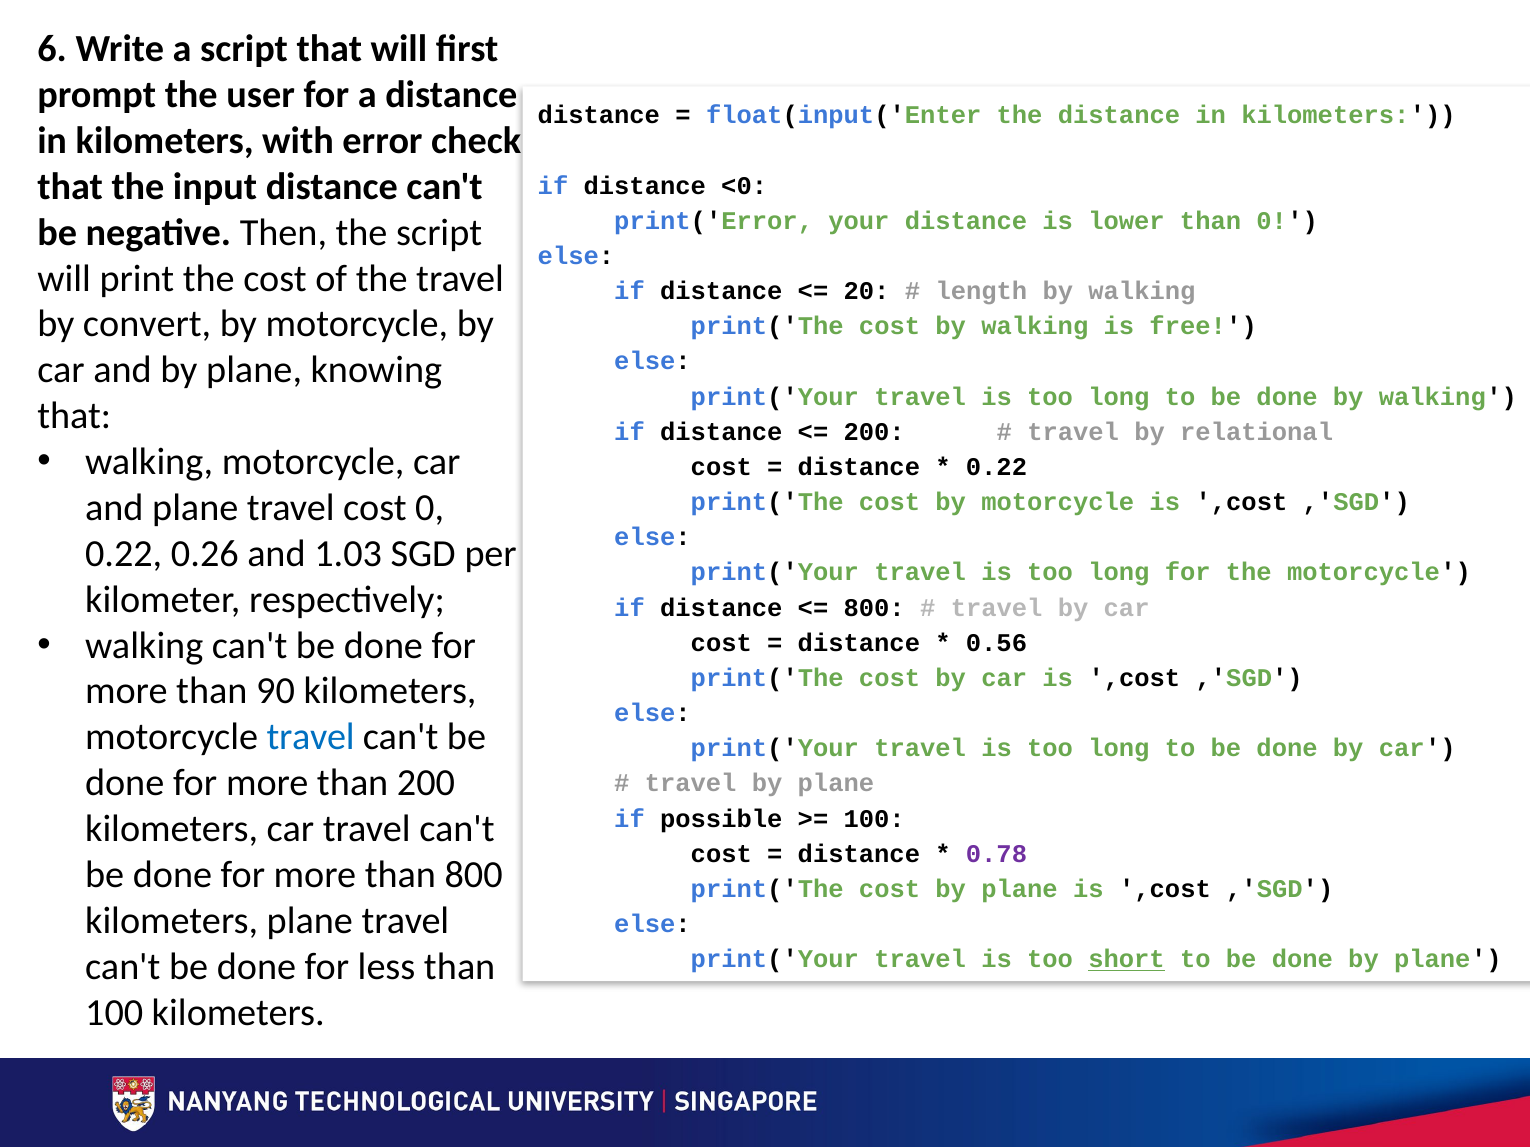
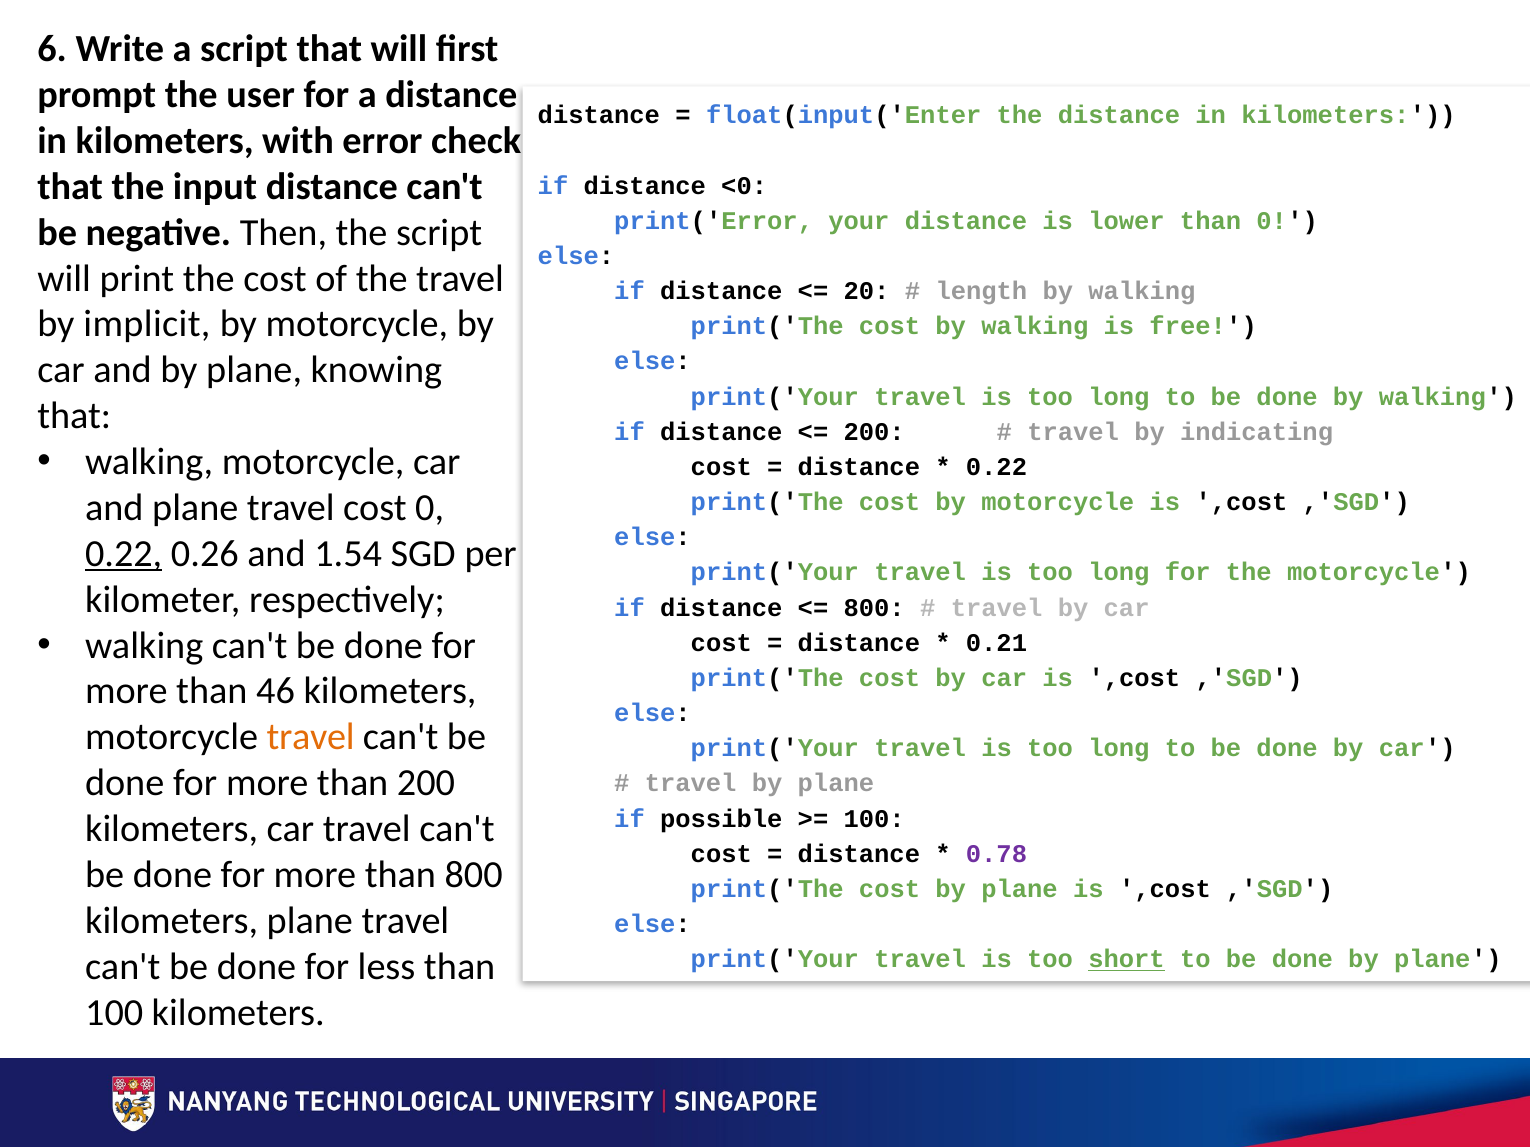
convert: convert -> implicit
relational: relational -> indicating
0.22 at (124, 554) underline: none -> present
1.03: 1.03 -> 1.54
0.56: 0.56 -> 0.21
90: 90 -> 46
travel at (311, 738) colour: blue -> orange
